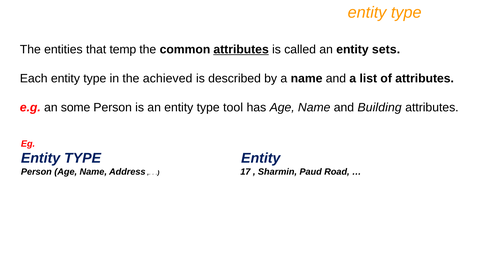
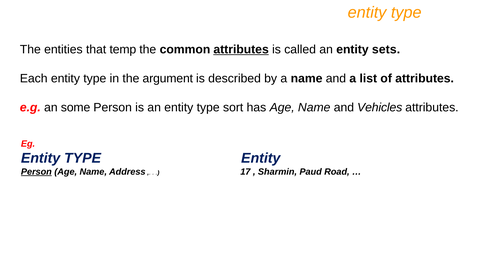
achieved: achieved -> argument
tool: tool -> sort
Building: Building -> Vehicles
Person at (36, 172) underline: none -> present
